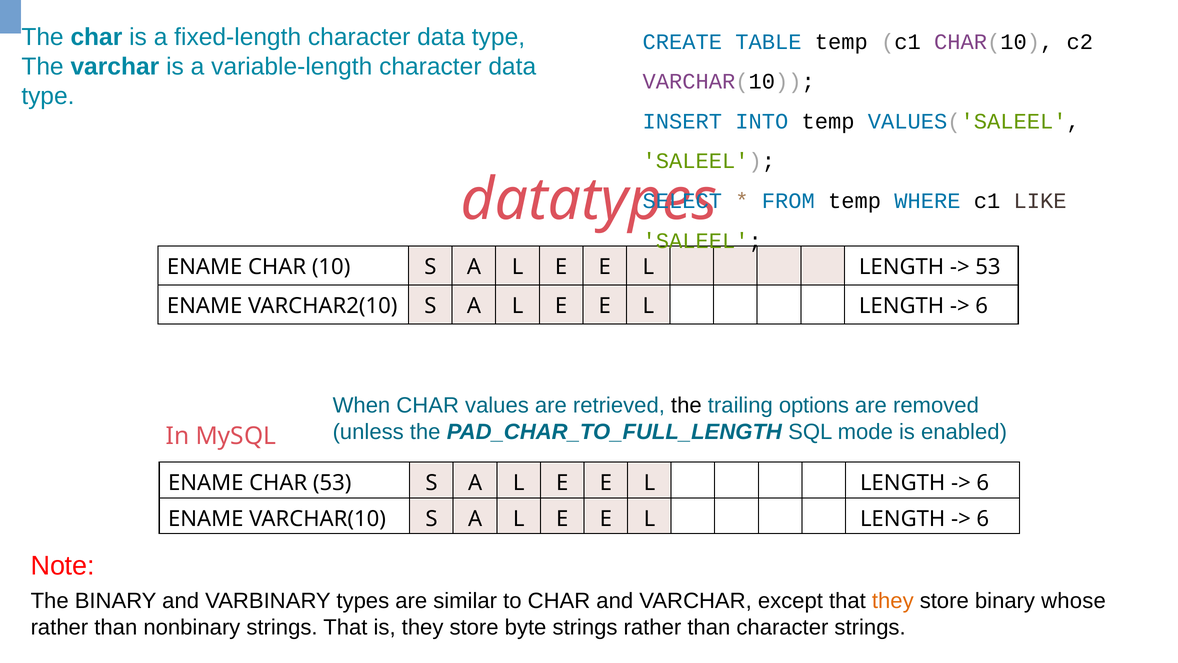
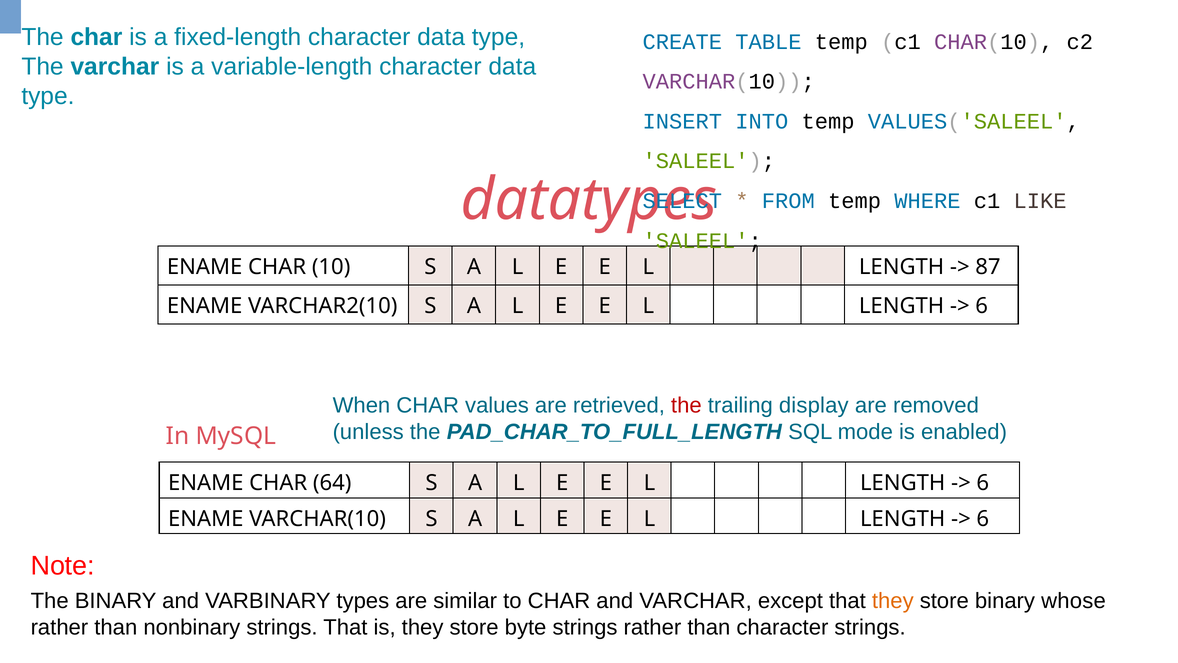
53 at (988, 267): 53 -> 87
the at (686, 405) colour: black -> red
options: options -> display
CHAR 53: 53 -> 64
